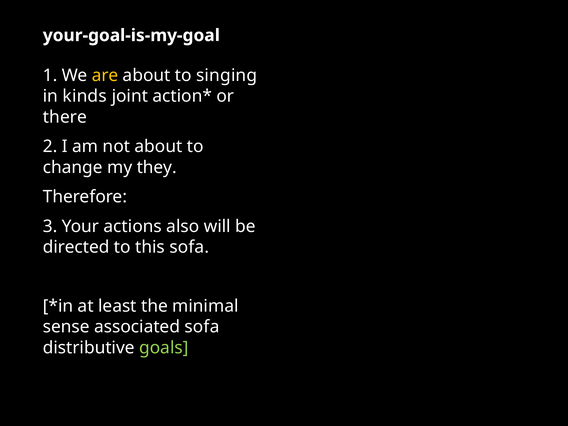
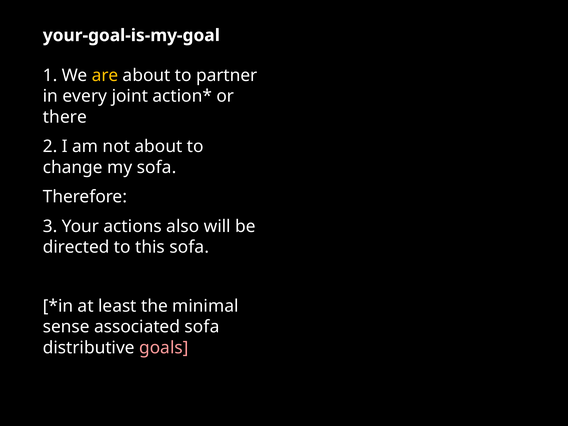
singing: singing -> partner
kinds: kinds -> every
my they: they -> sofa
goals colour: light green -> pink
